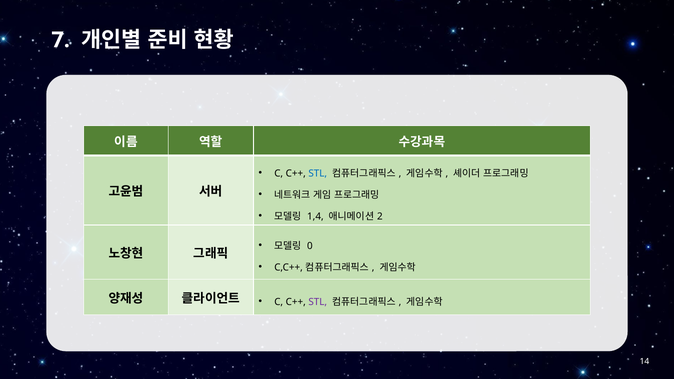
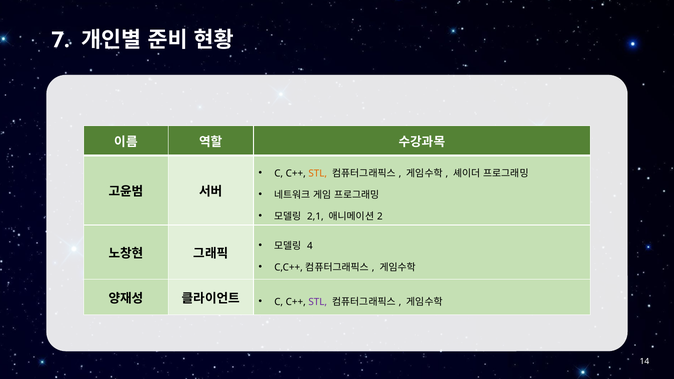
STL at (318, 173) colour: blue -> orange
1,4: 1,4 -> 2,1
0: 0 -> 4
